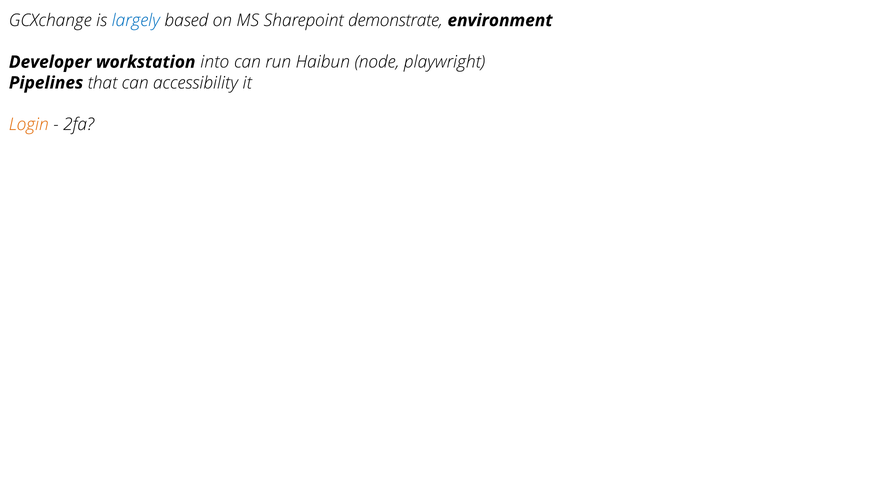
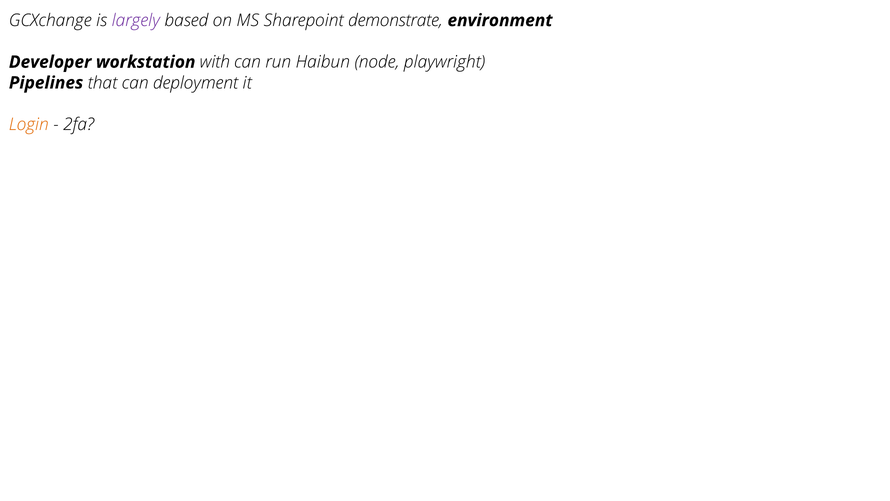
largely colour: blue -> purple
into: into -> with
accessibility: accessibility -> deployment
